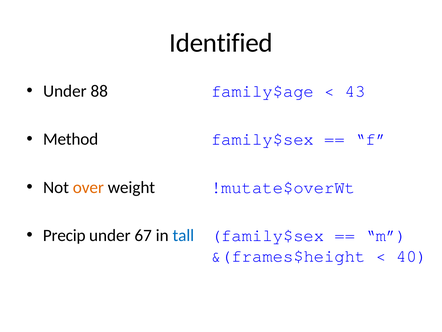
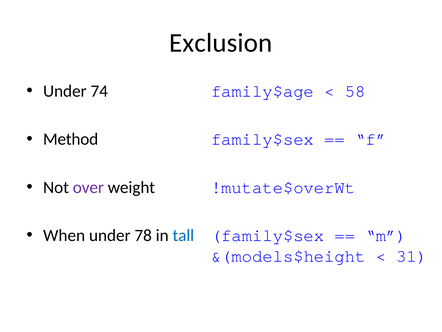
Identified: Identified -> Exclusion
88: 88 -> 74
43: 43 -> 58
over colour: orange -> purple
Precip: Precip -> When
67: 67 -> 78
&(frames$height: &(frames$height -> &(models$height
40: 40 -> 31
